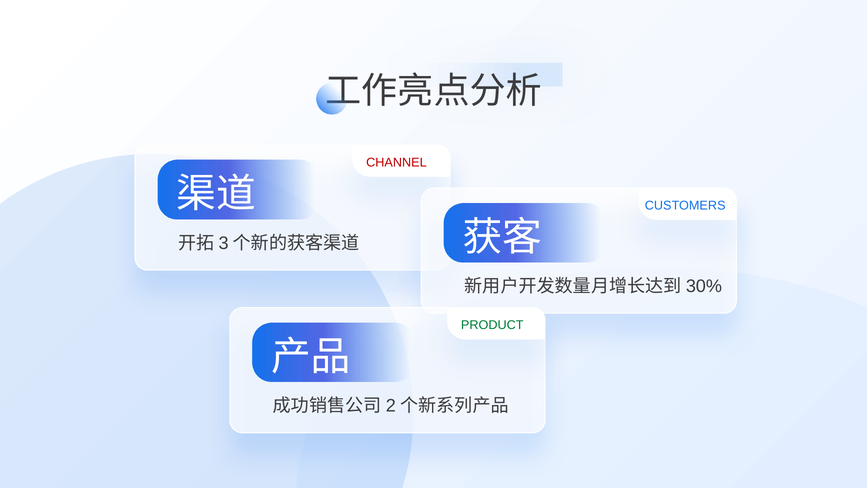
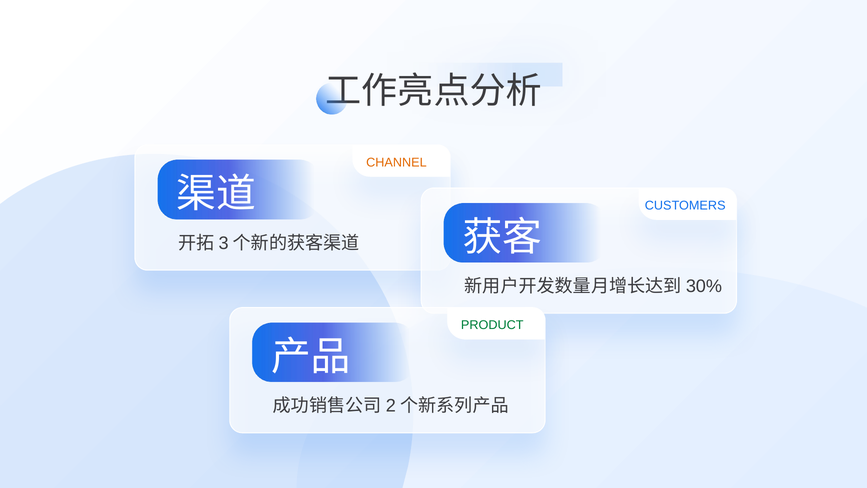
CHANNEL colour: red -> orange
